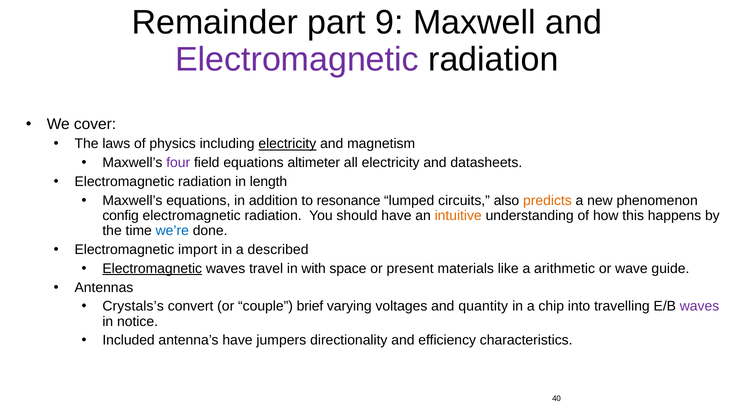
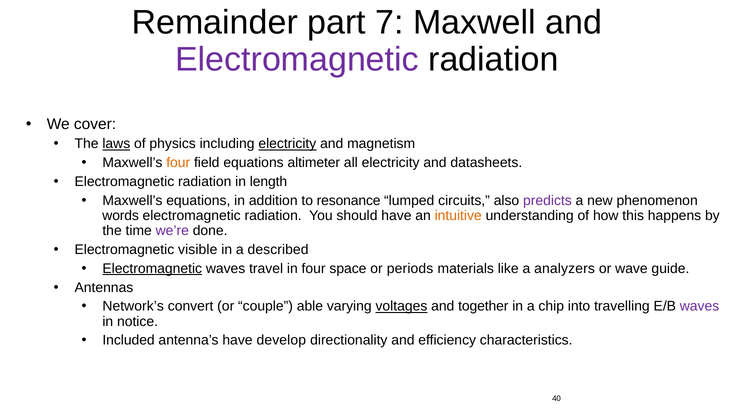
9: 9 -> 7
laws underline: none -> present
four at (178, 163) colour: purple -> orange
predicts colour: orange -> purple
config: config -> words
we’re colour: blue -> purple
import: import -> visible
in with: with -> four
present: present -> periods
arithmetic: arithmetic -> analyzers
Crystals’s: Crystals’s -> Network’s
brief: brief -> able
voltages underline: none -> present
quantity: quantity -> together
jumpers: jumpers -> develop
